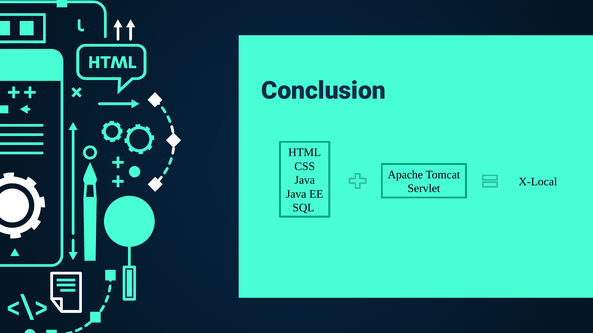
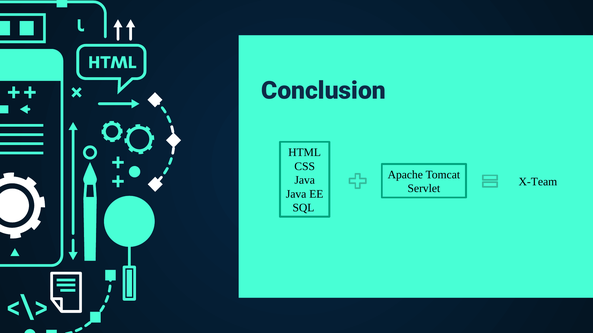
X-Local: X-Local -> X-Team
